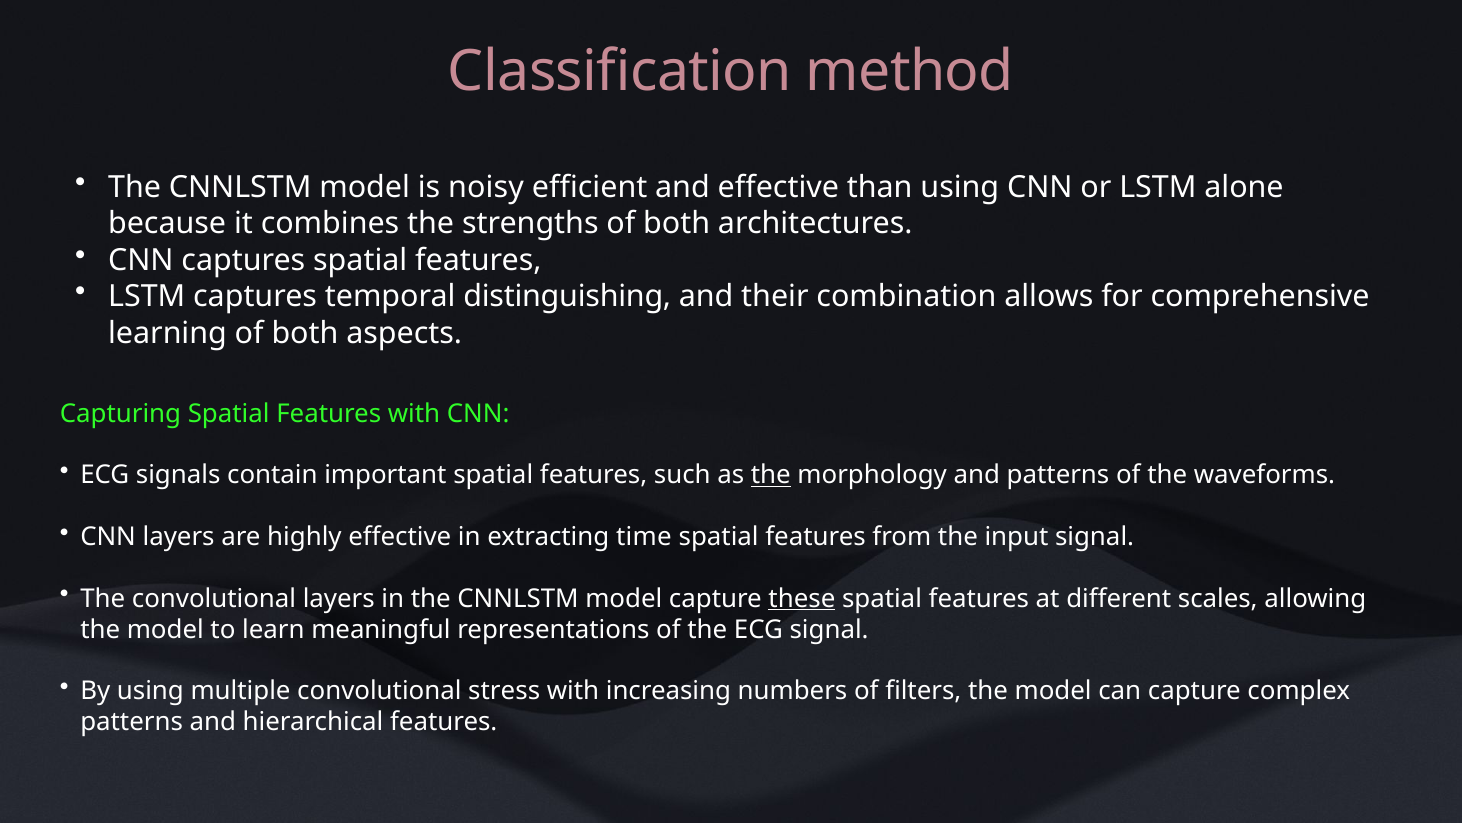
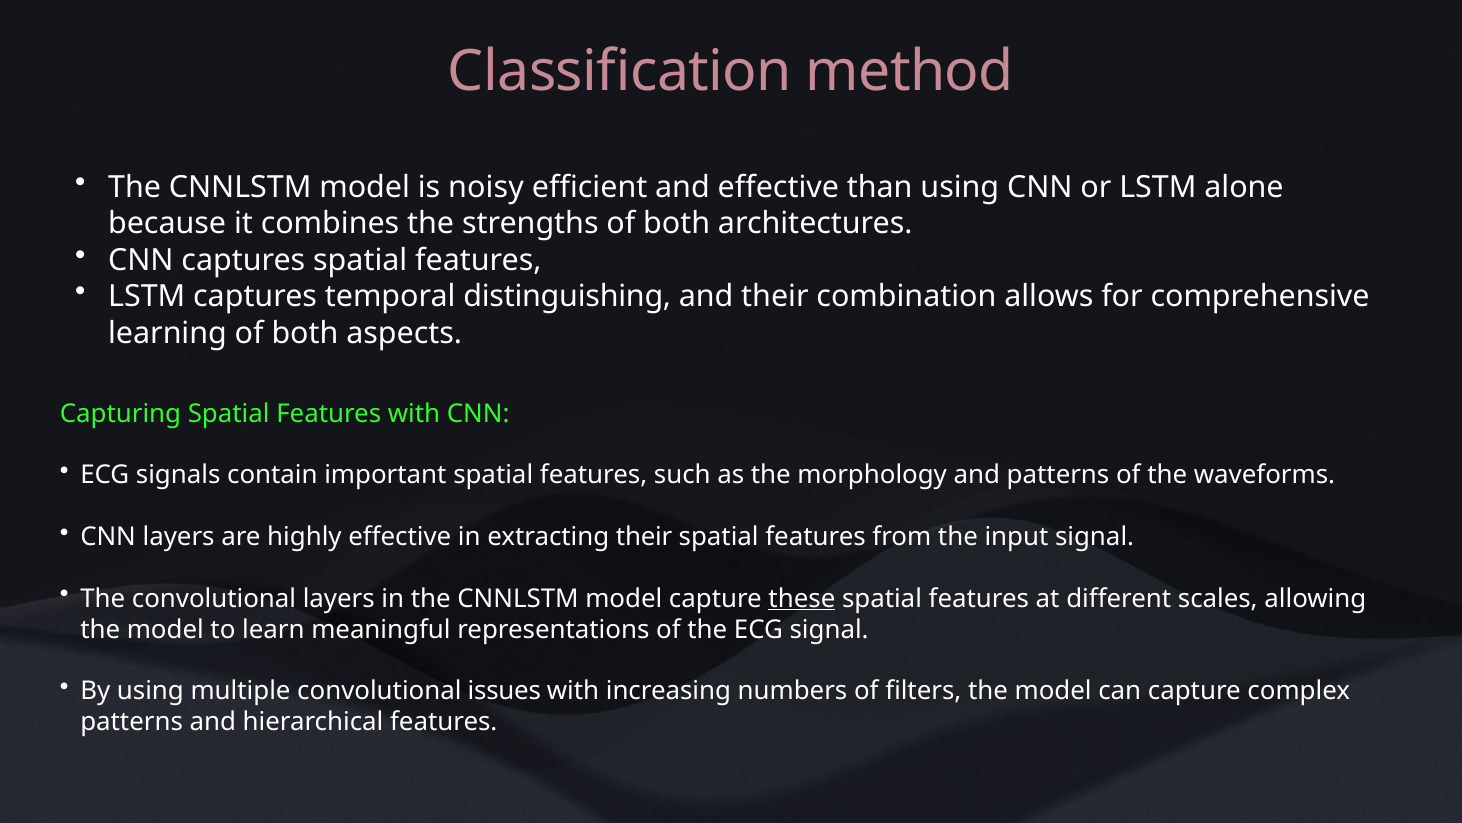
the at (771, 475) underline: present -> none
extracting time: time -> their
stress: stress -> issues
